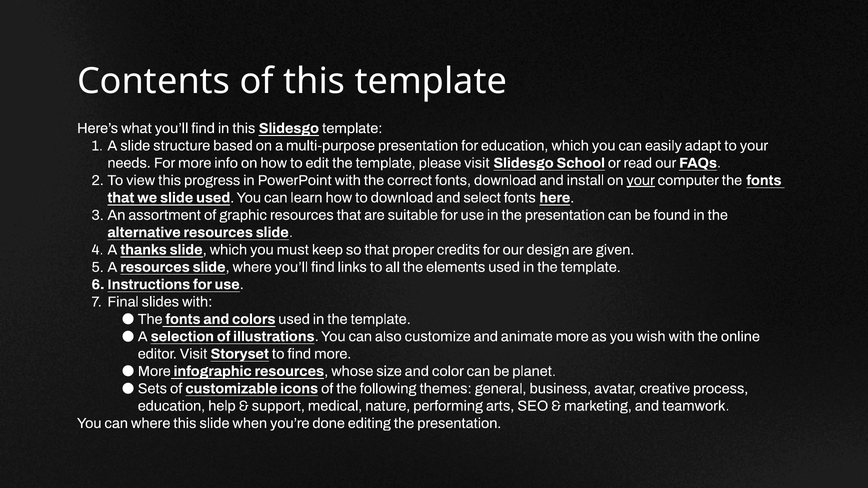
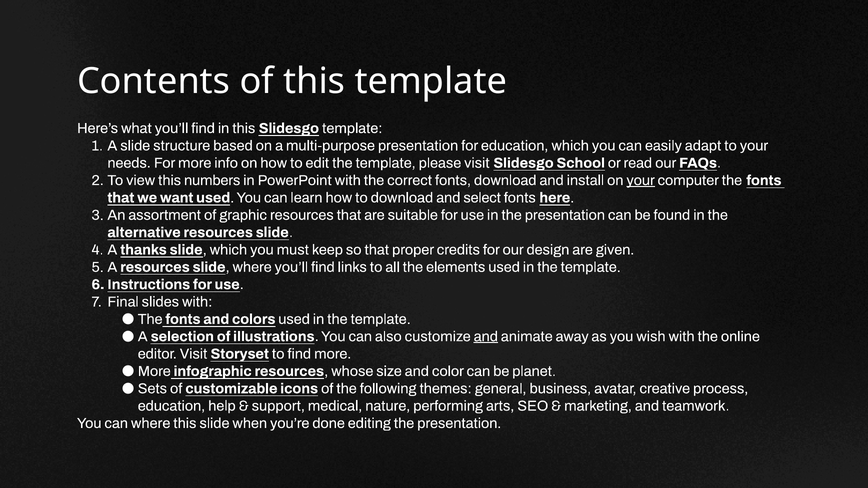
progress: progress -> numbers
we slide: slide -> want
and at (486, 337) underline: none -> present
animate more: more -> away
